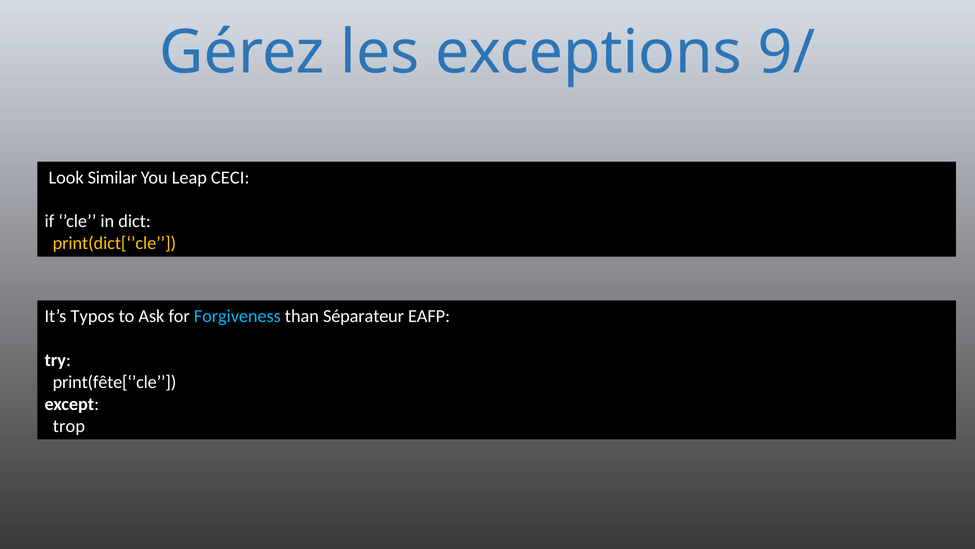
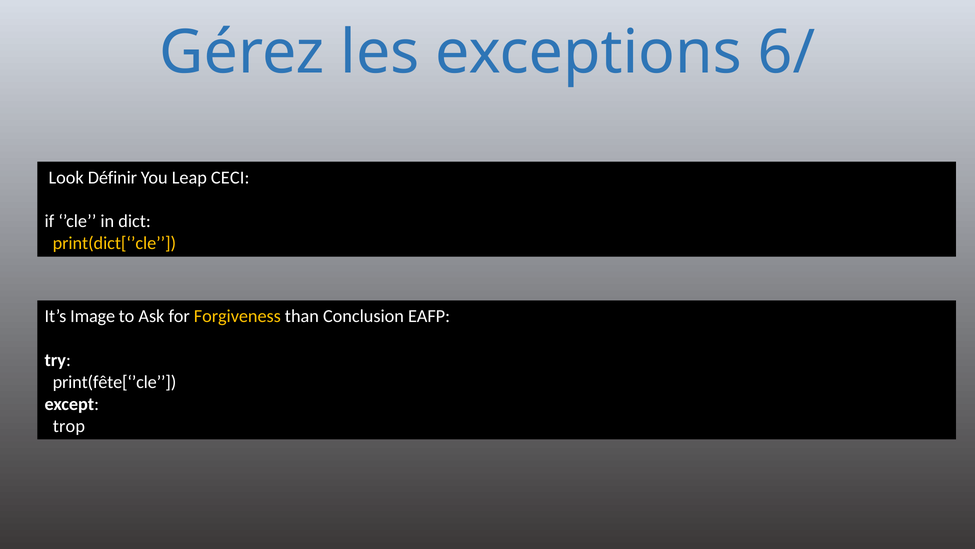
9/: 9/ -> 6/
Similar: Similar -> Définir
Typos: Typos -> Image
Forgiveness colour: light blue -> yellow
Séparateur: Séparateur -> Conclusion
